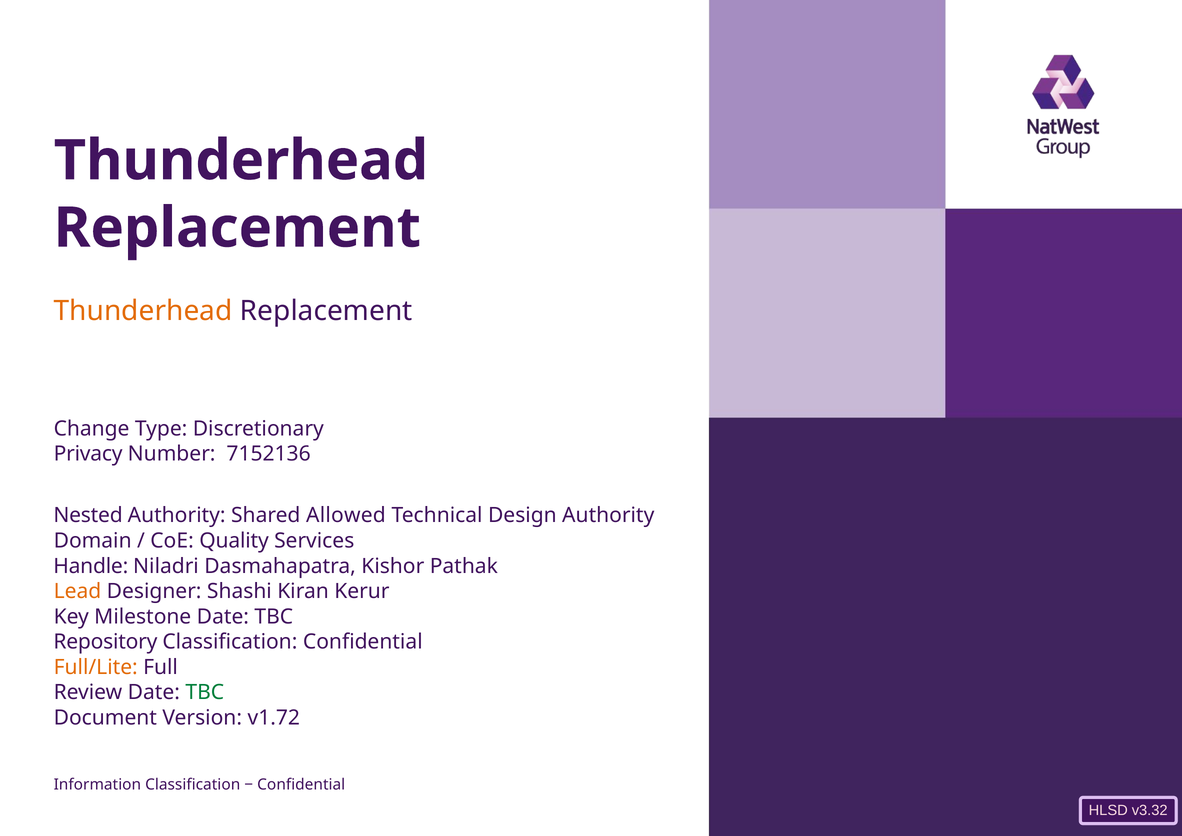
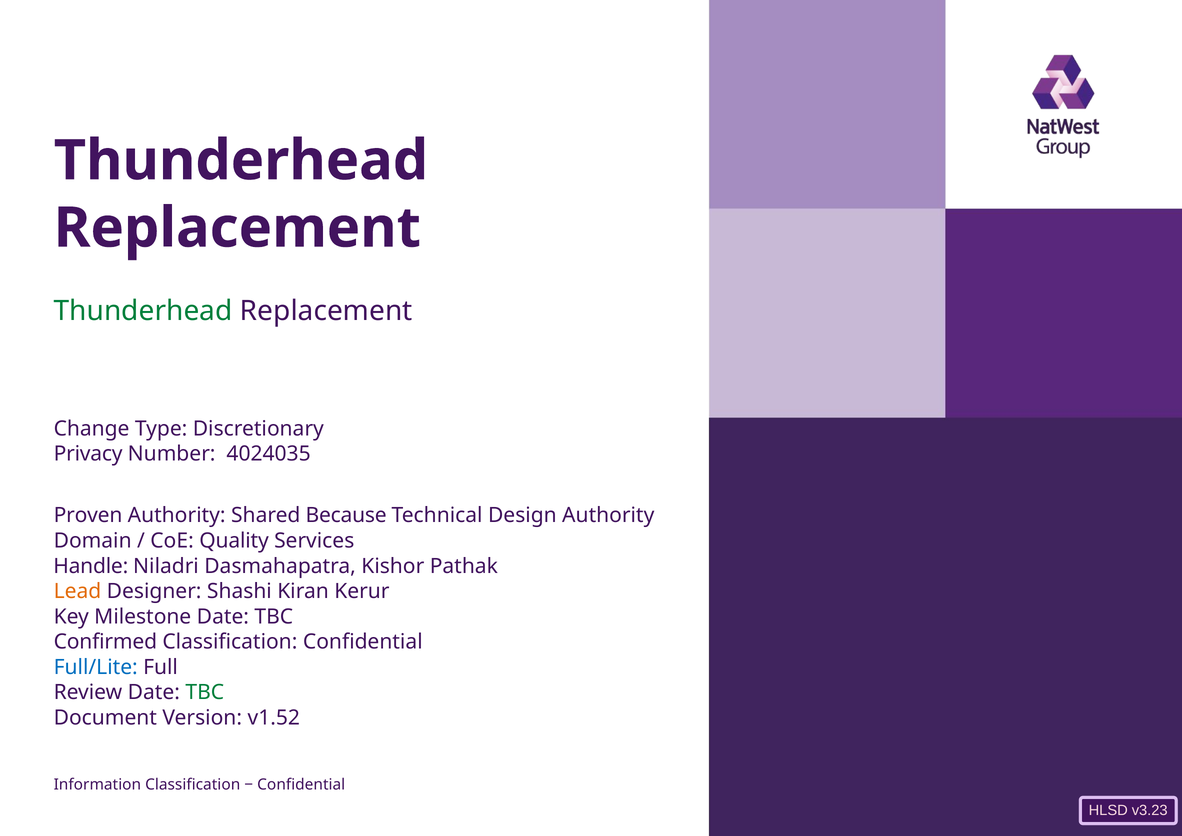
Thunderhead at (143, 311) colour: orange -> green
7152136: 7152136 -> 4024035
Nested: Nested -> Proven
Allowed: Allowed -> Because
Repository: Repository -> Confirmed
Full/Lite colour: orange -> blue
v1.72: v1.72 -> v1.52
v3.32: v3.32 -> v3.23
